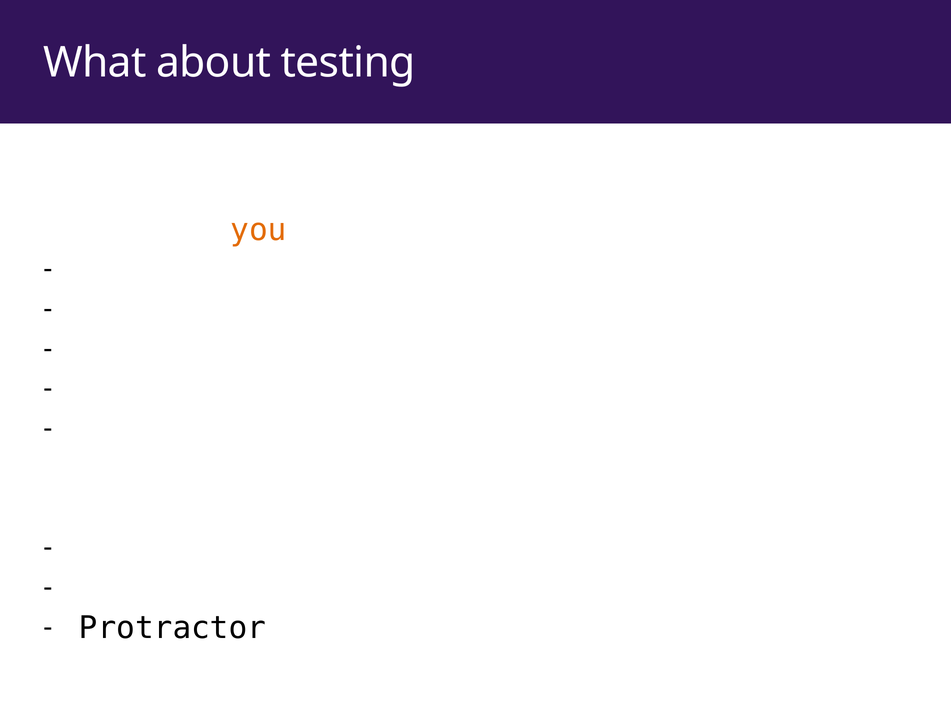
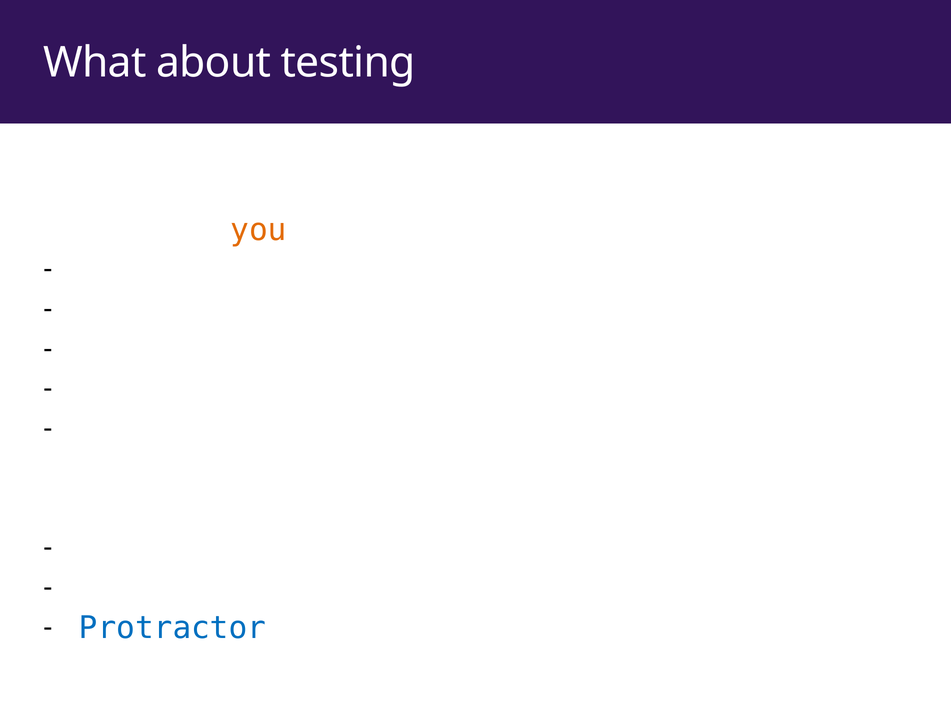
Protractor colour: black -> blue
